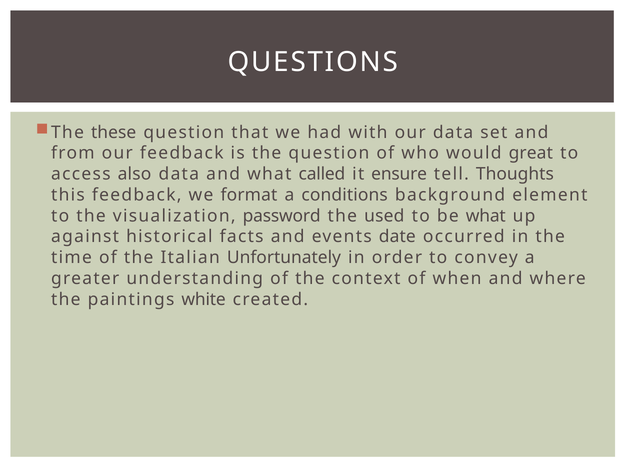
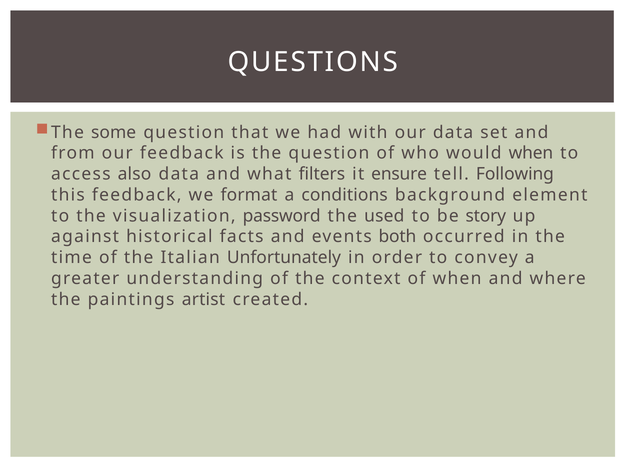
these: these -> some
would great: great -> when
called: called -> filters
Thoughts: Thoughts -> Following
be what: what -> story
date: date -> both
white: white -> artist
